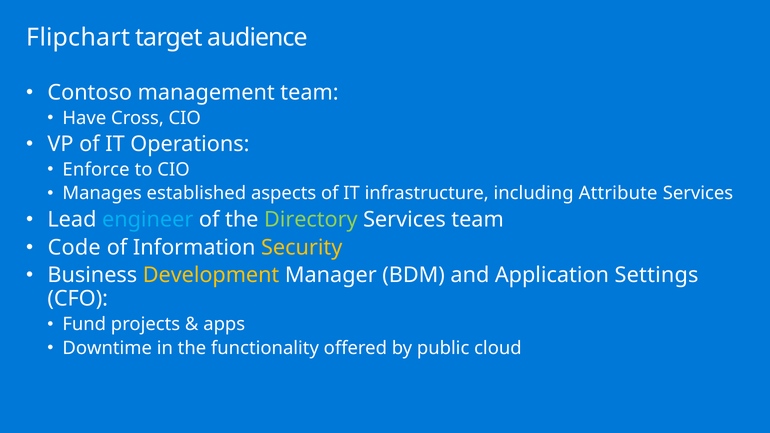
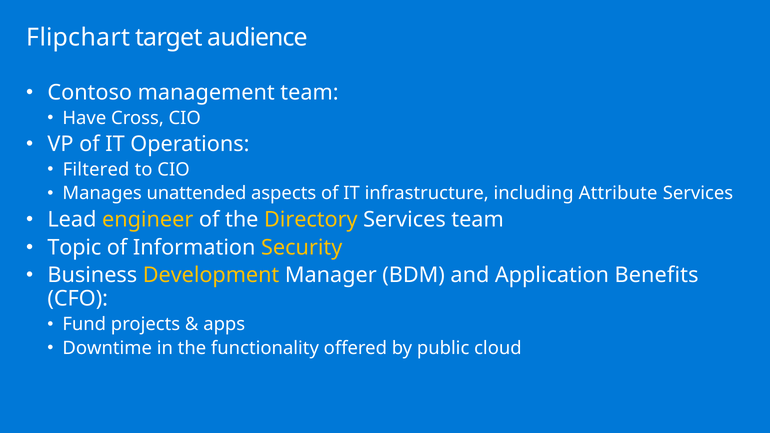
Enforce: Enforce -> Filtered
established: established -> unattended
engineer colour: light blue -> yellow
Directory colour: light green -> yellow
Code: Code -> Topic
Settings: Settings -> Benefits
